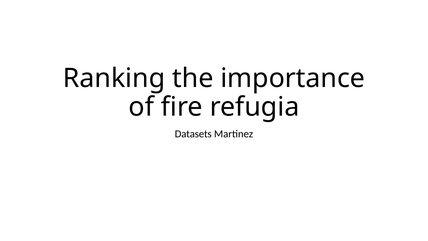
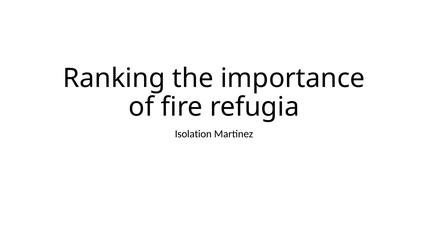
Datasets: Datasets -> Isolation
